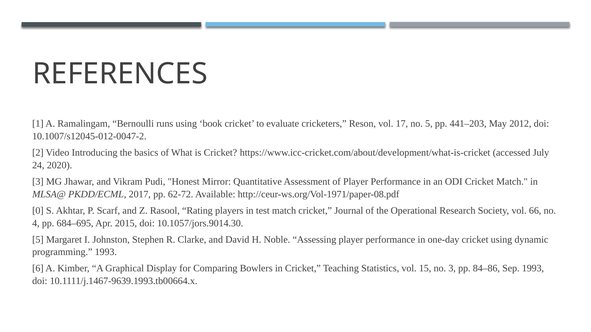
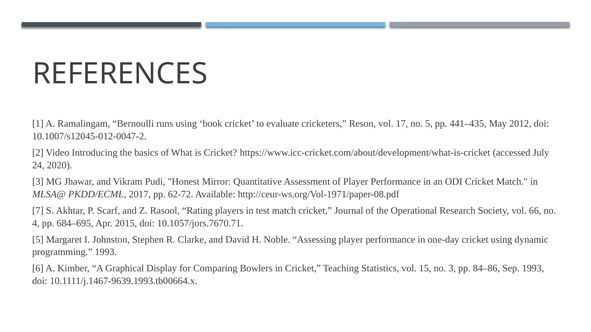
441–203: 441–203 -> 441–435
0: 0 -> 7
10.1057/jors.9014.30: 10.1057/jors.9014.30 -> 10.1057/jors.7670.71
